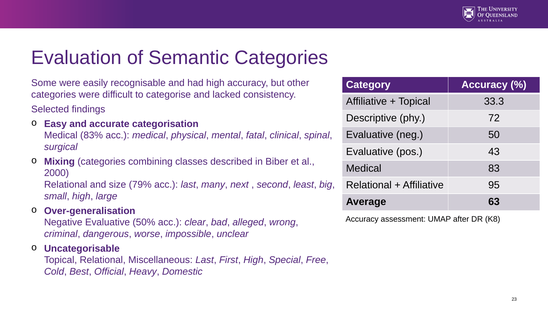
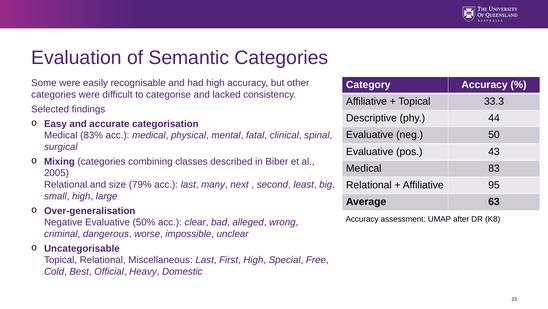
72: 72 -> 44
2000: 2000 -> 2005
